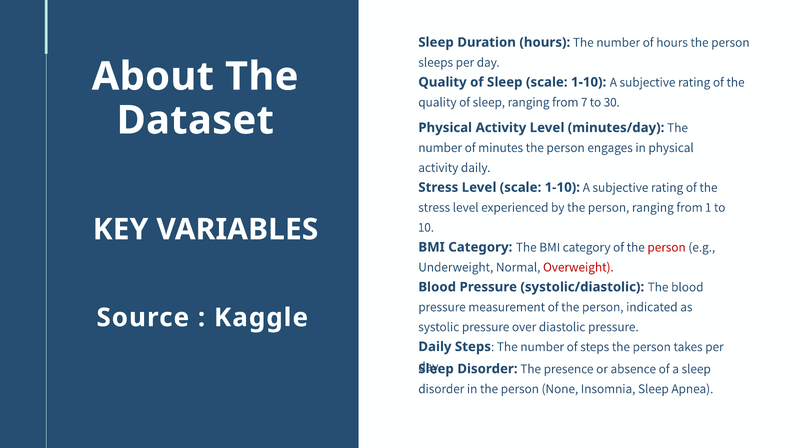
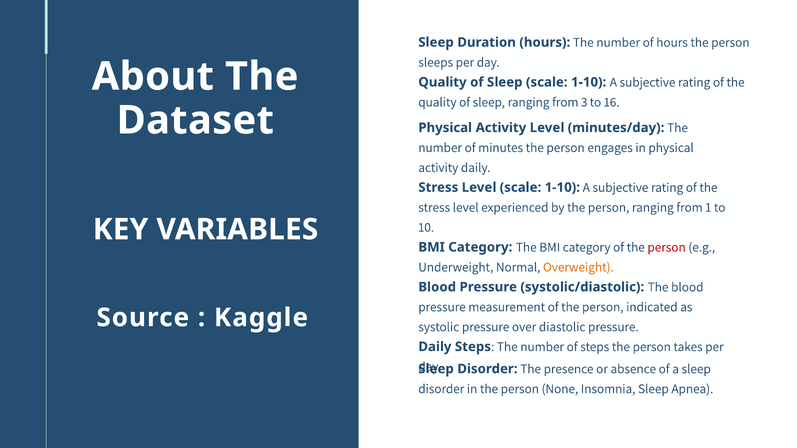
7: 7 -> 3
30: 30 -> 16
Overweight colour: red -> orange
